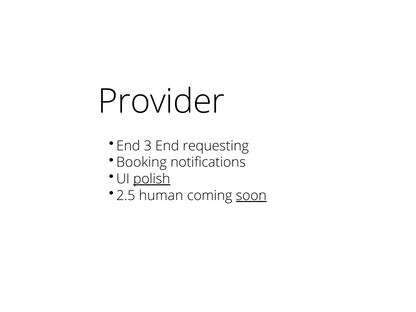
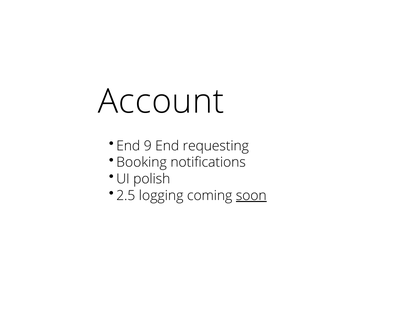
Provider: Provider -> Account
3: 3 -> 9
polish underline: present -> none
human: human -> logging
